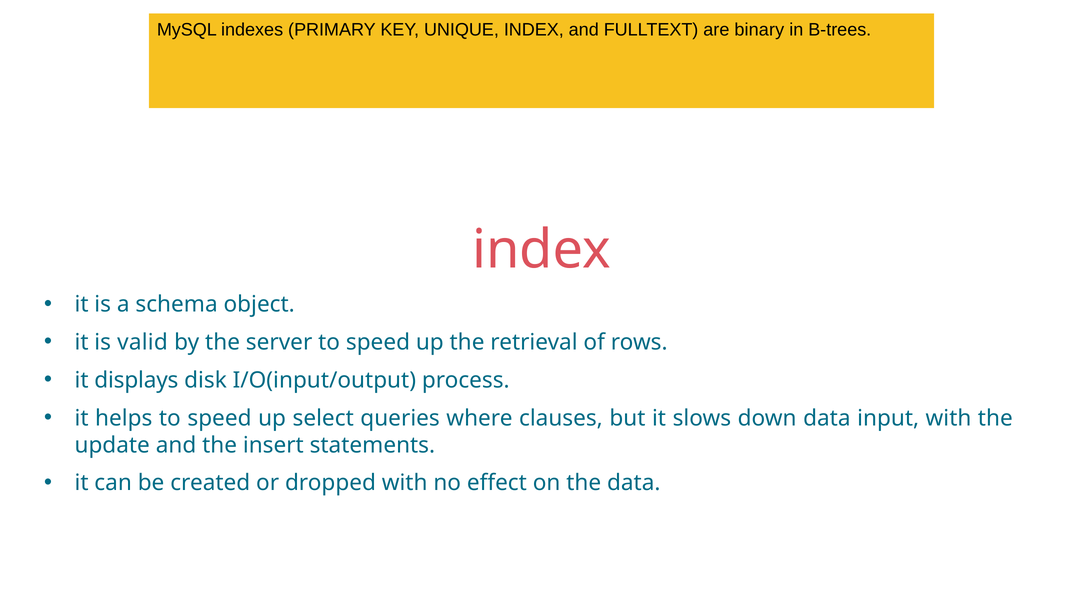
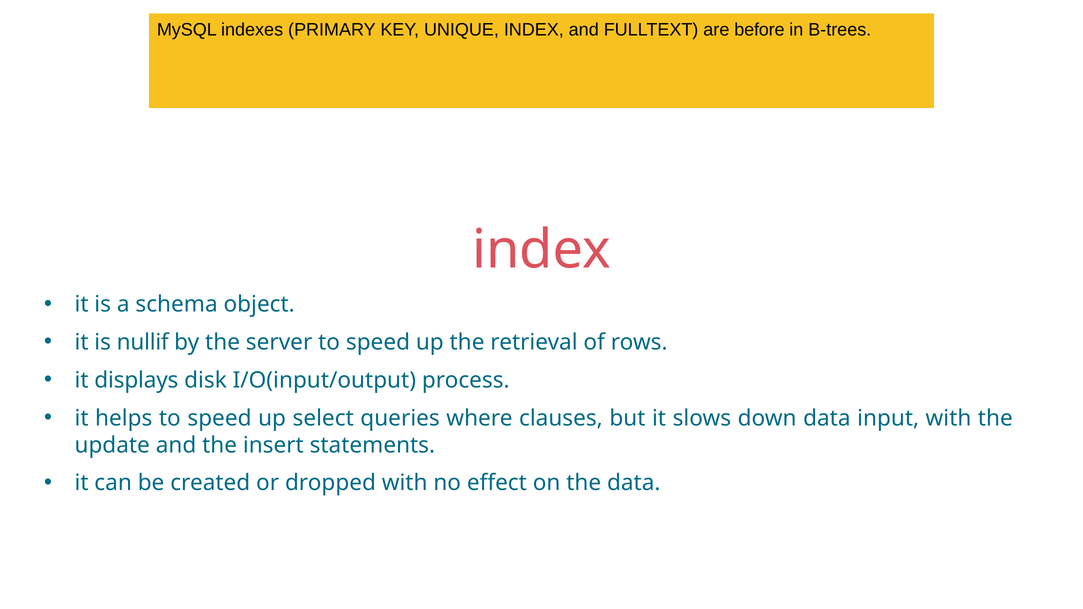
binary: binary -> before
valid: valid -> nullif
